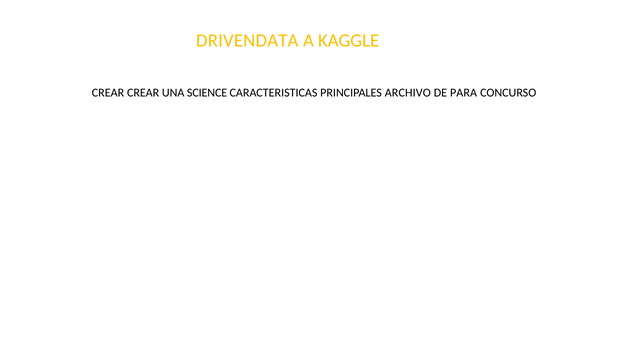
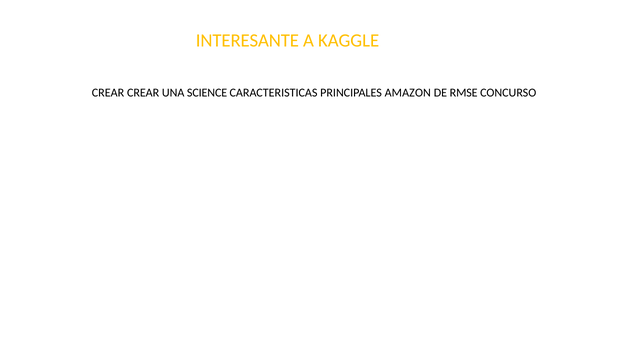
DRIVENDATA: DRIVENDATA -> INTERESANTE
ARCHIVO: ARCHIVO -> AMAZON
PARA: PARA -> RMSE
